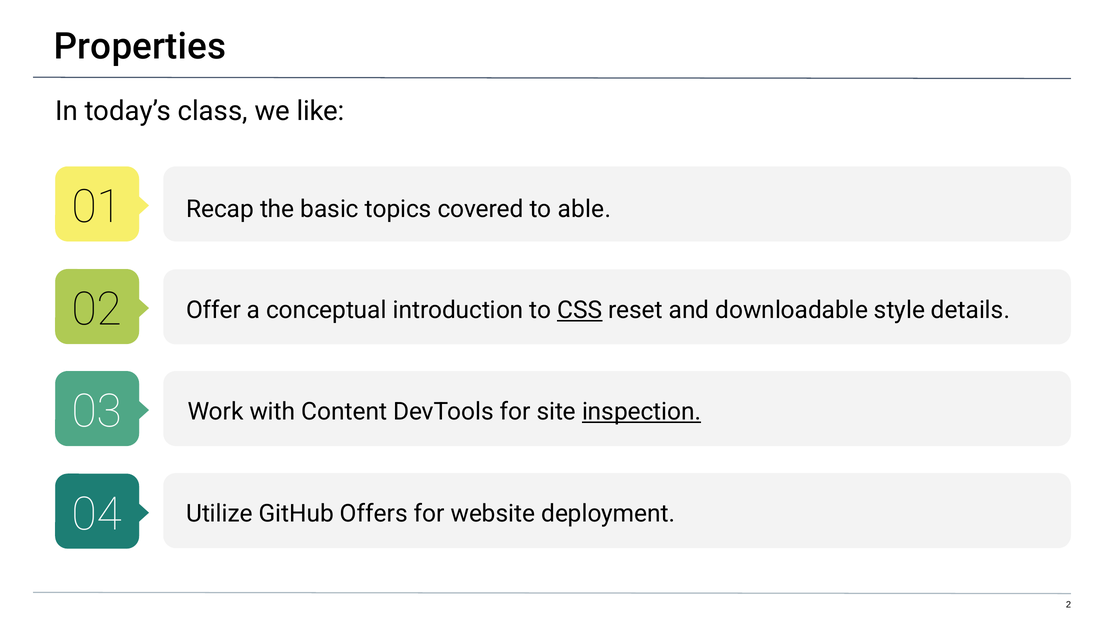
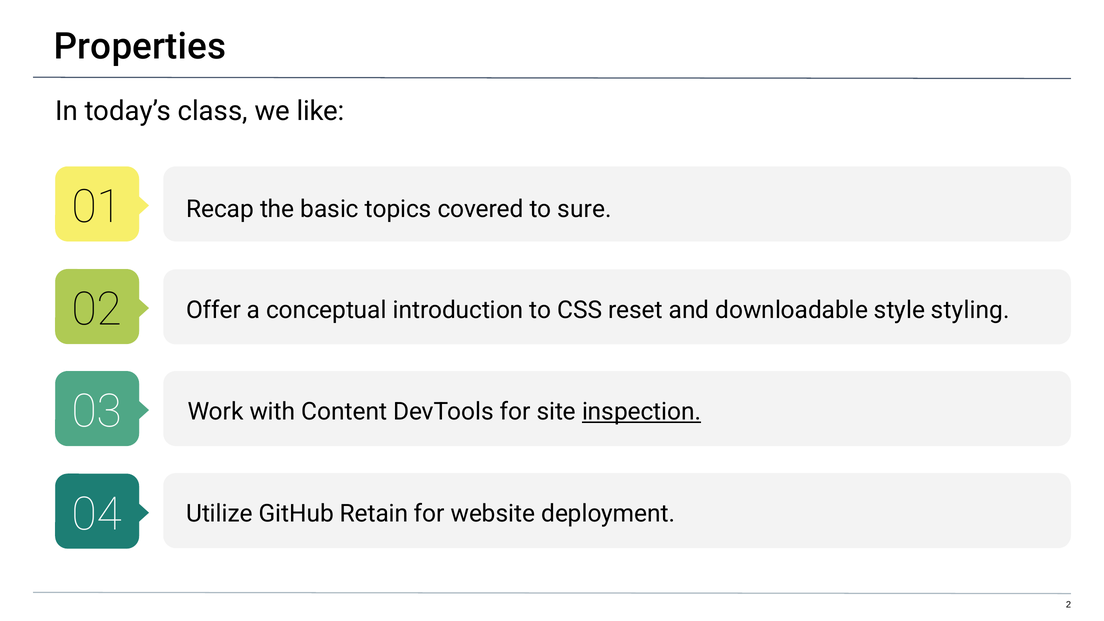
able: able -> sure
CSS underline: present -> none
details: details -> styling
Offers: Offers -> Retain
